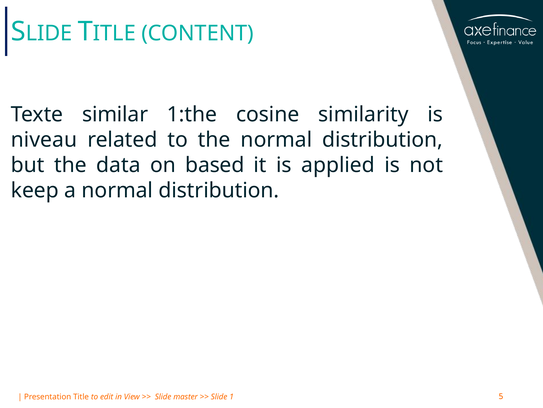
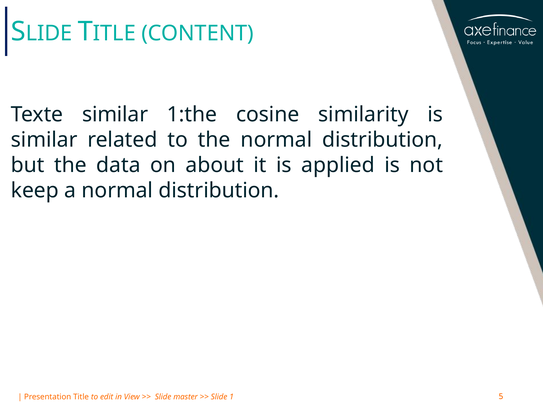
niveau at (44, 140): niveau -> similar
based: based -> about
